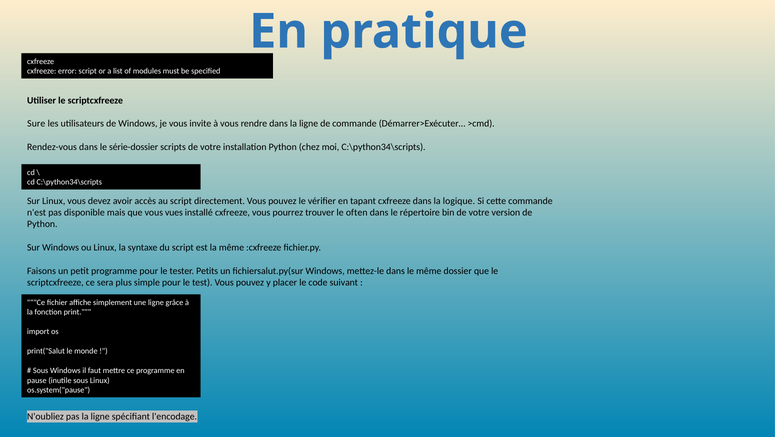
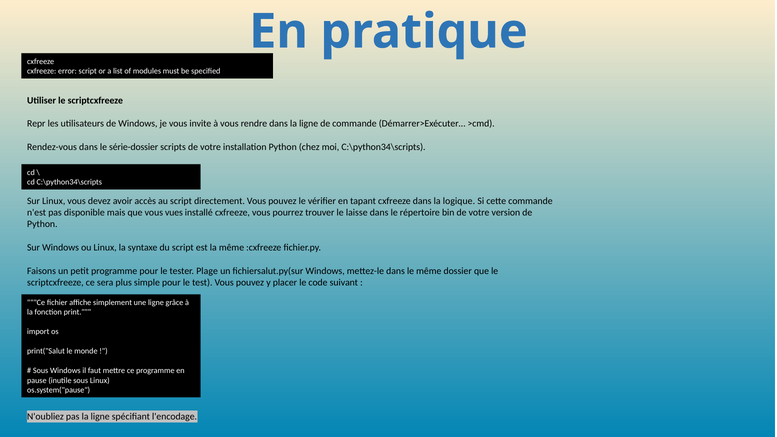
Sure: Sure -> Repr
often: often -> laisse
Petits: Petits -> Plage
